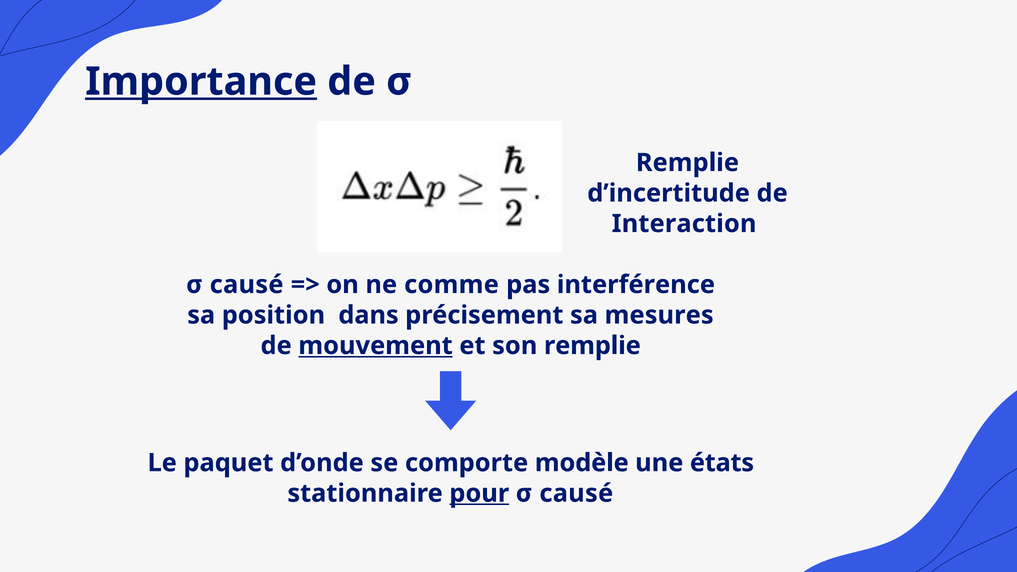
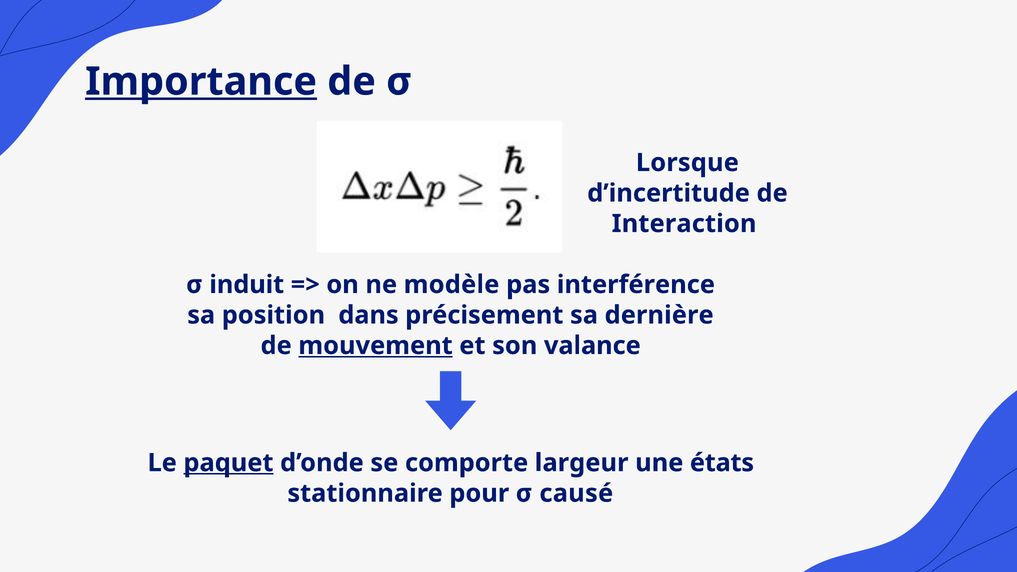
Remplie at (687, 163): Remplie -> Lorsque
causé at (247, 285): causé -> induit
comme: comme -> modèle
mesures: mesures -> dernière
son remplie: remplie -> valance
paquet underline: none -> present
modèle: modèle -> largeur
pour underline: present -> none
